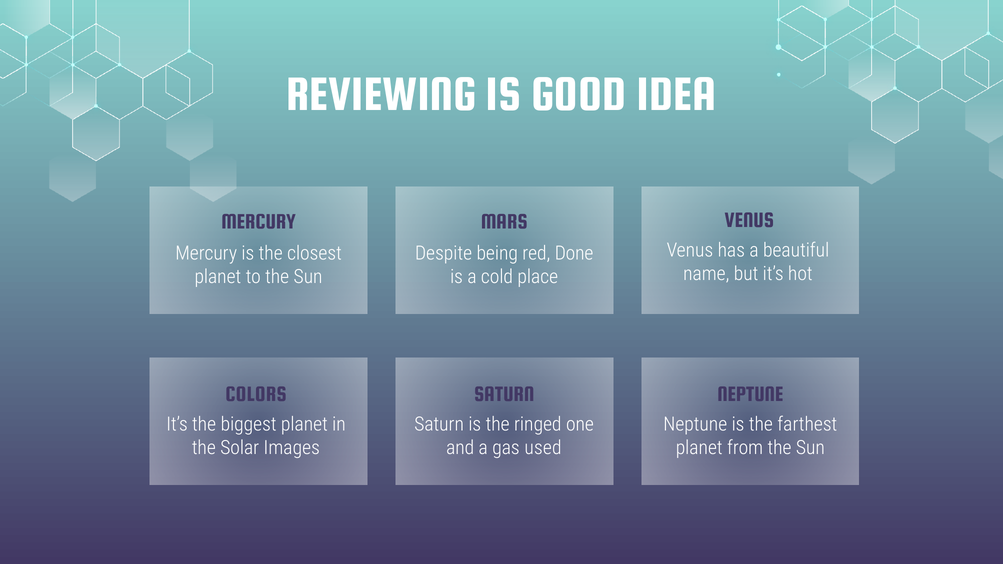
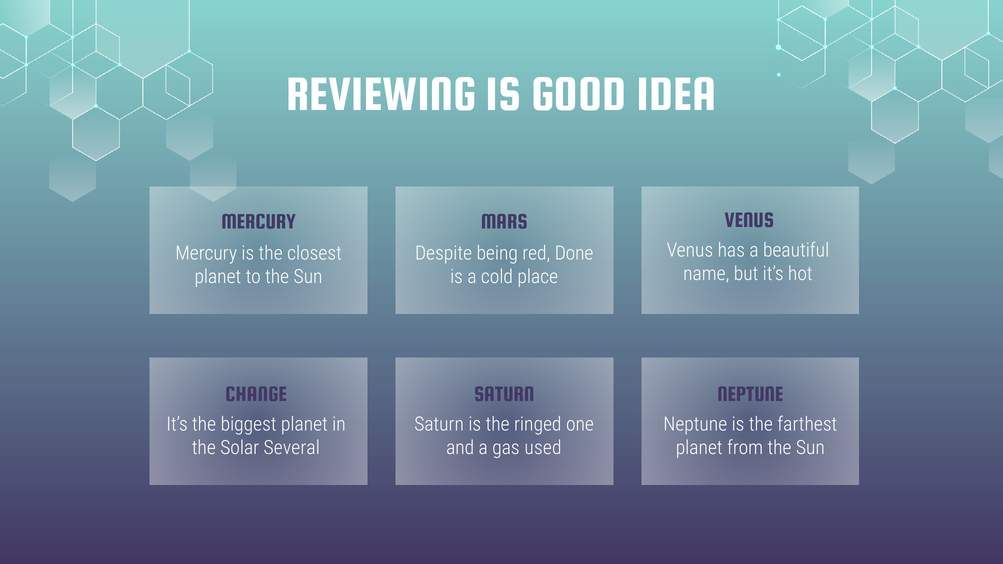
COLORS: COLORS -> CHANGE
Images: Images -> Several
